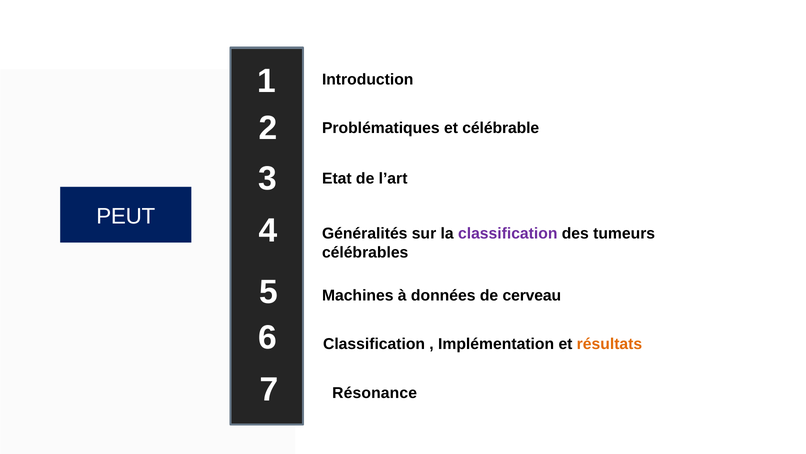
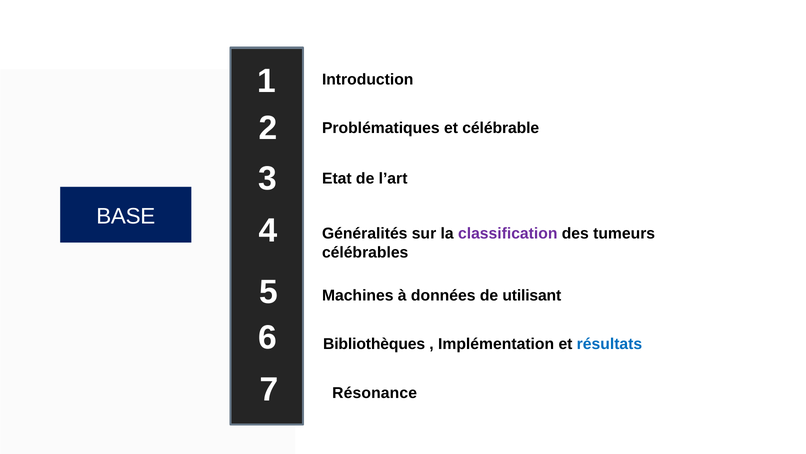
PEUT: PEUT -> BASE
cerveau: cerveau -> utilisant
Classification at (374, 344): Classification -> Bibliothèques
résultats colour: orange -> blue
